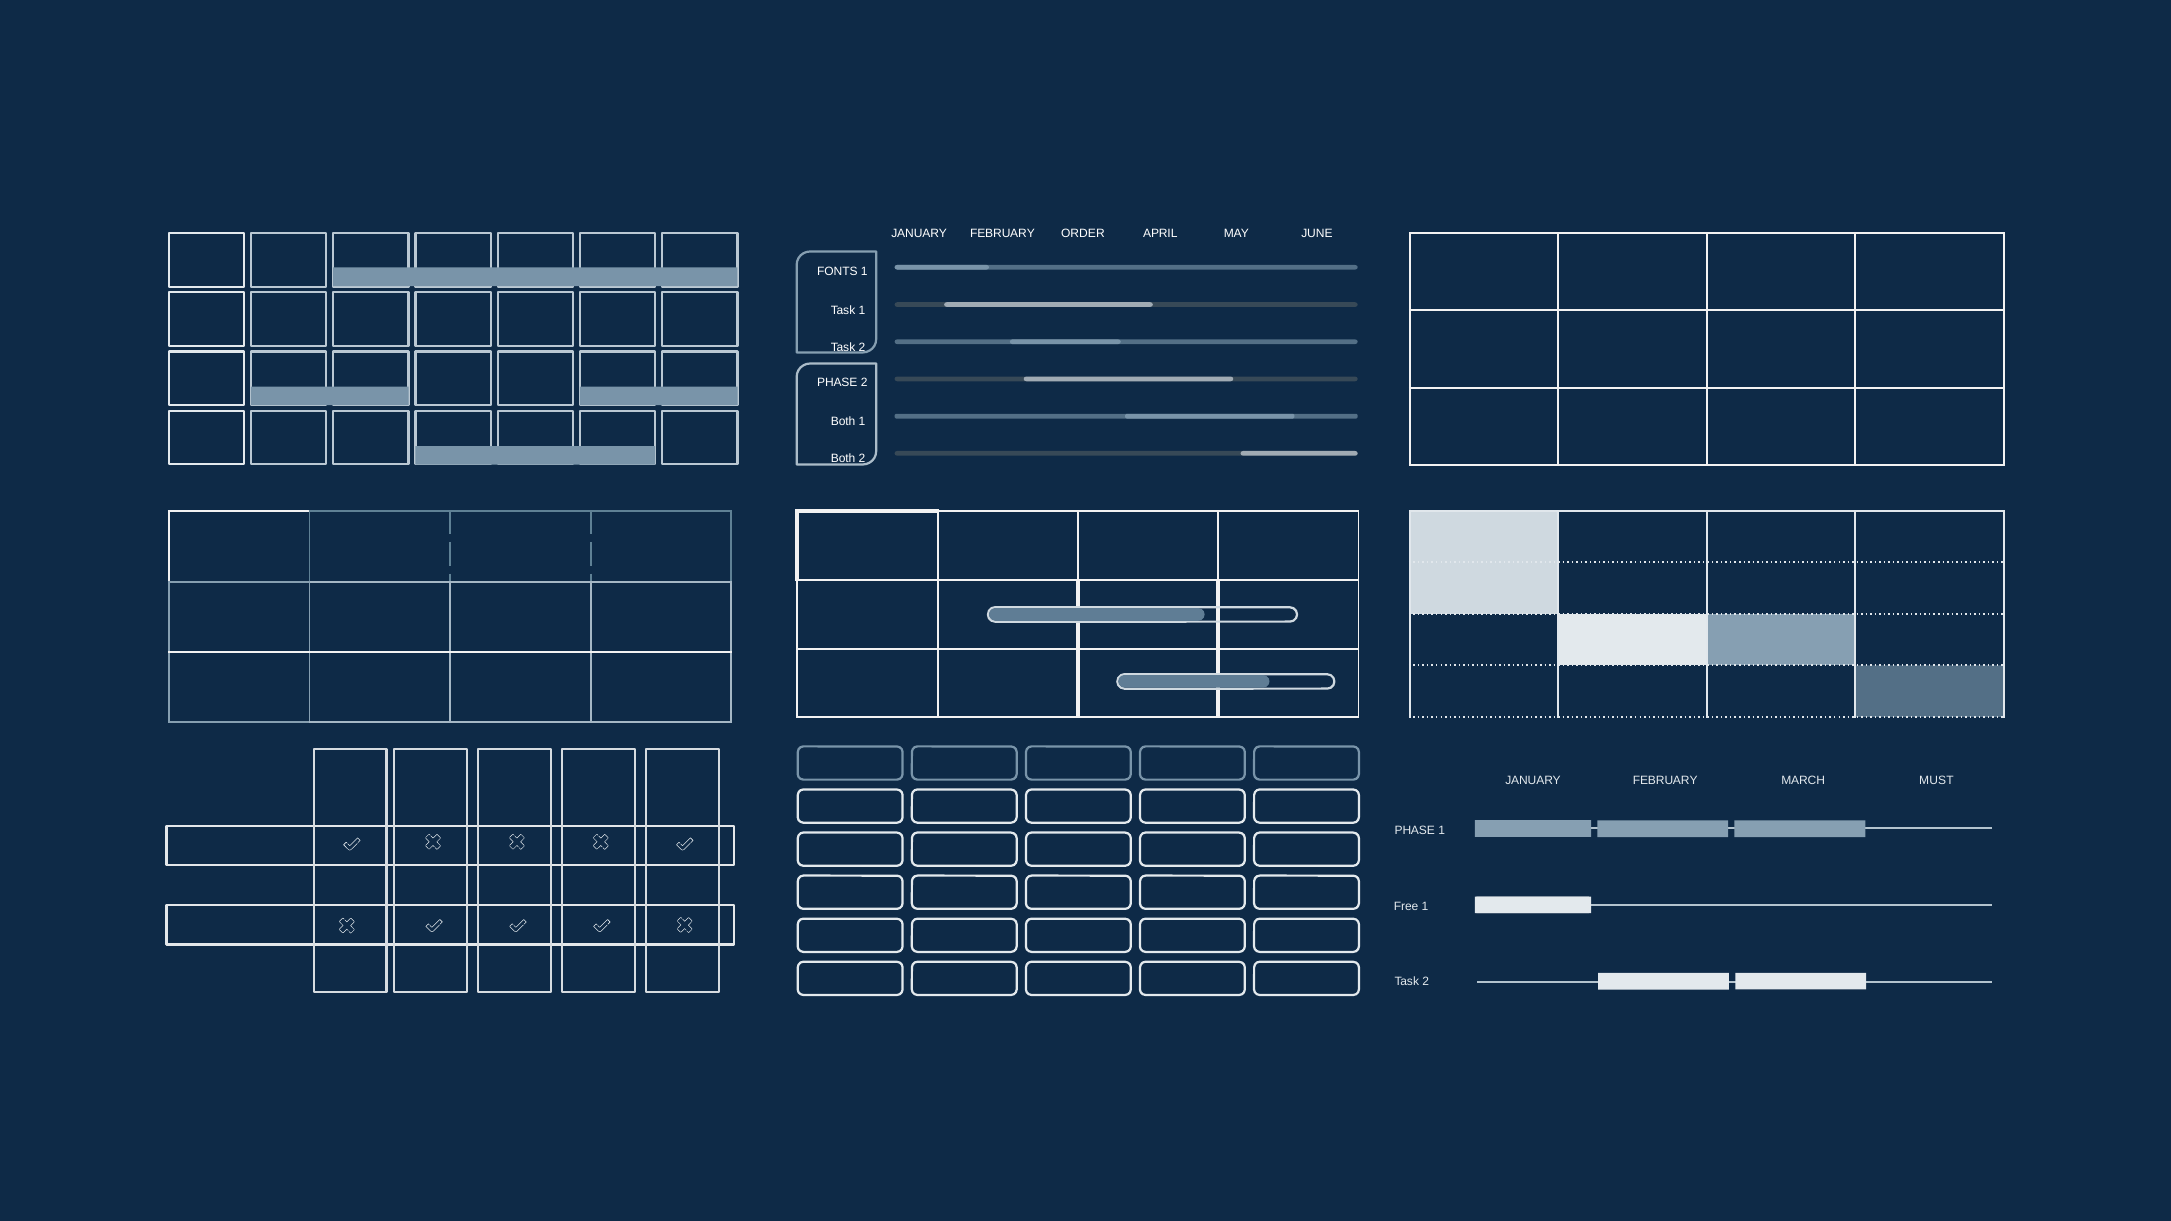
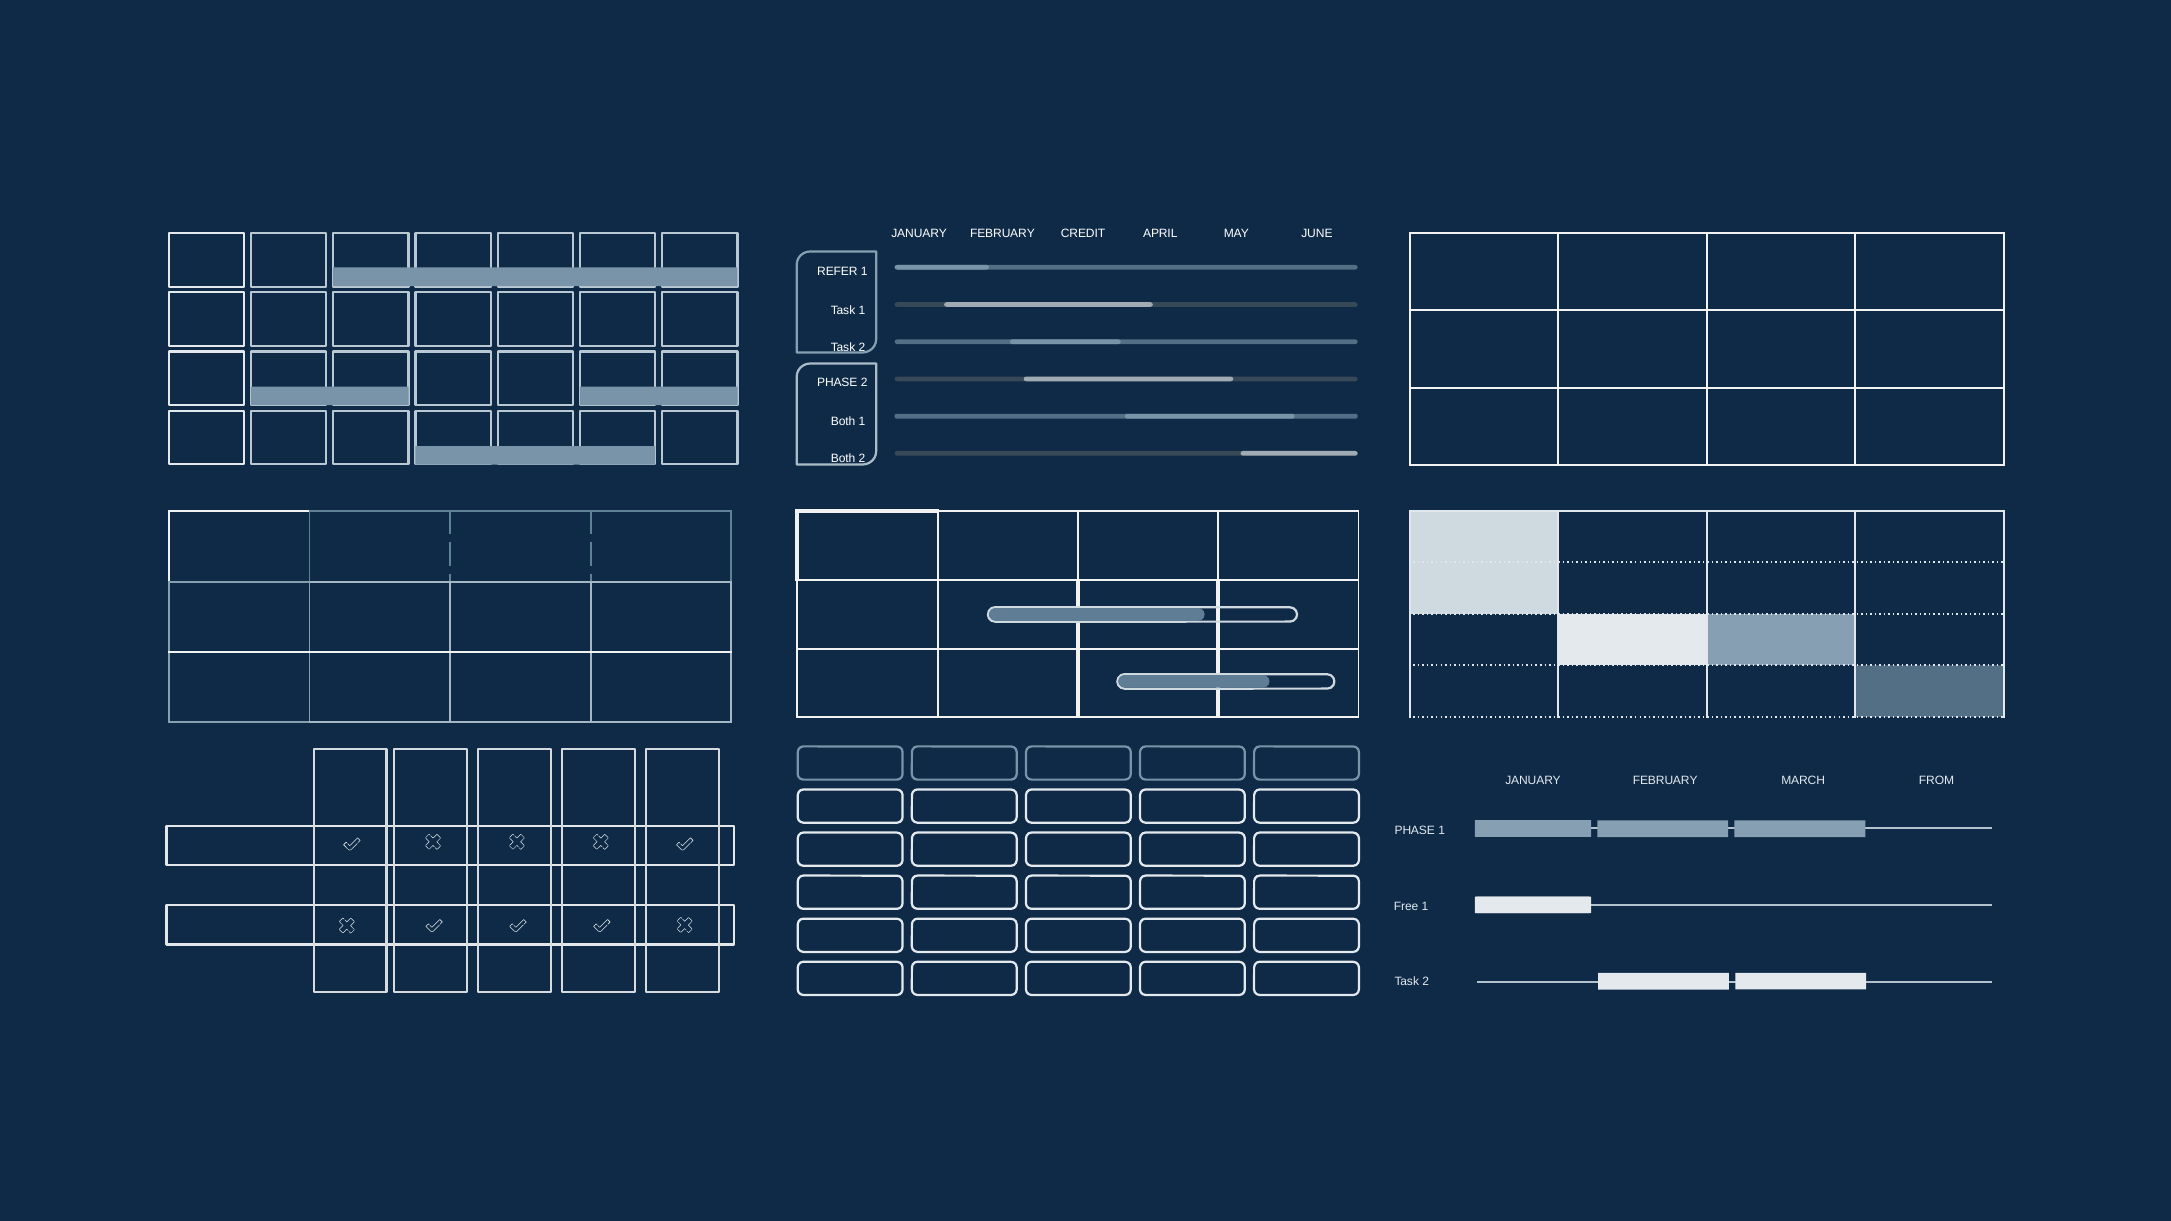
ORDER: ORDER -> CREDIT
FONTS: FONTS -> REFER
MUST: MUST -> FROM
